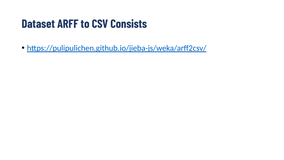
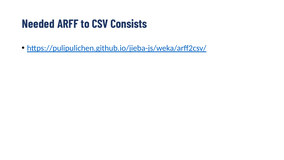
Dataset: Dataset -> Needed
